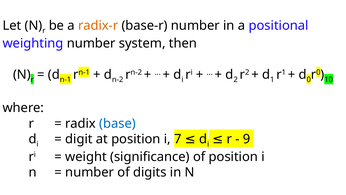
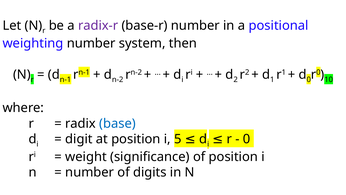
radix-r colour: orange -> purple
9 at (247, 139): 9 -> 0
7: 7 -> 5
